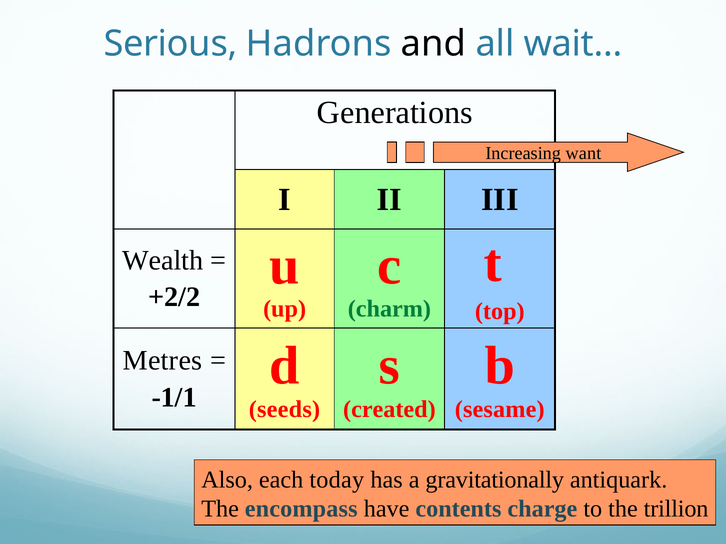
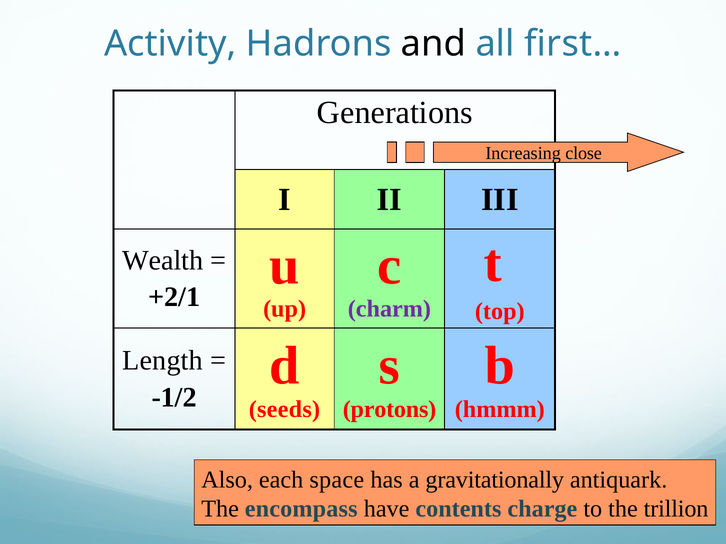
Serious: Serious -> Activity
wait…: wait… -> first…
want: want -> close
+2/2: +2/2 -> +2/1
charm colour: green -> purple
Metres: Metres -> Length
-1/1: -1/1 -> -1/2
created: created -> protons
sesame: sesame -> hmmm
today: today -> space
